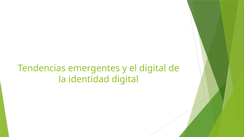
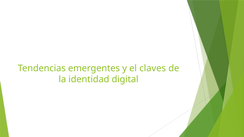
el digital: digital -> claves
